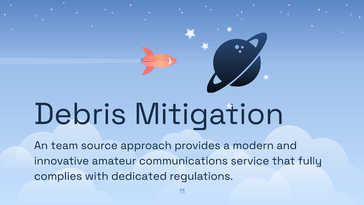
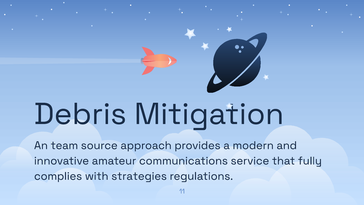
dedicated: dedicated -> strategies
